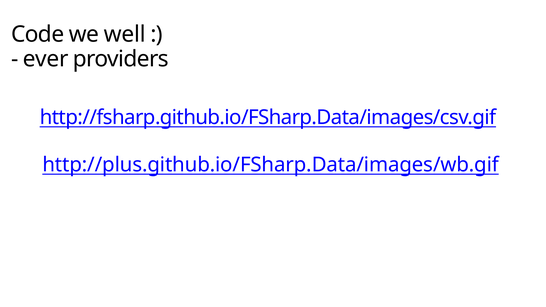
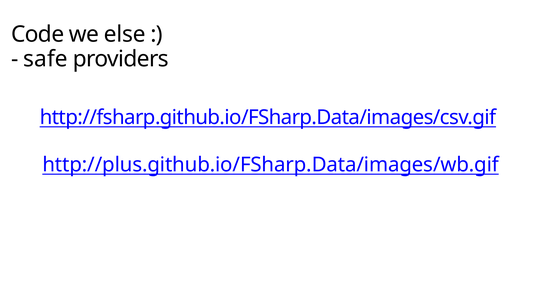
well: well -> else
ever: ever -> safe
